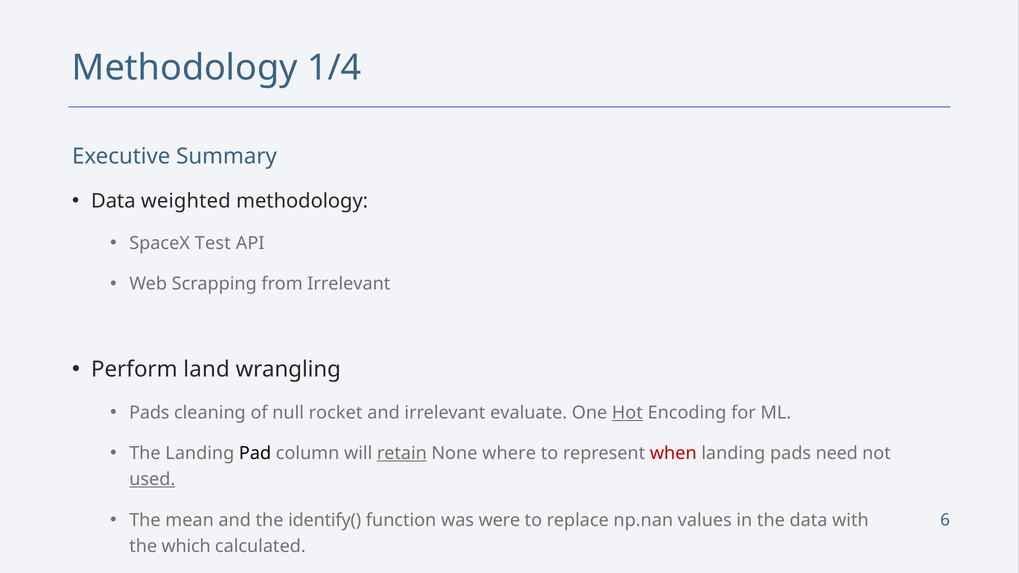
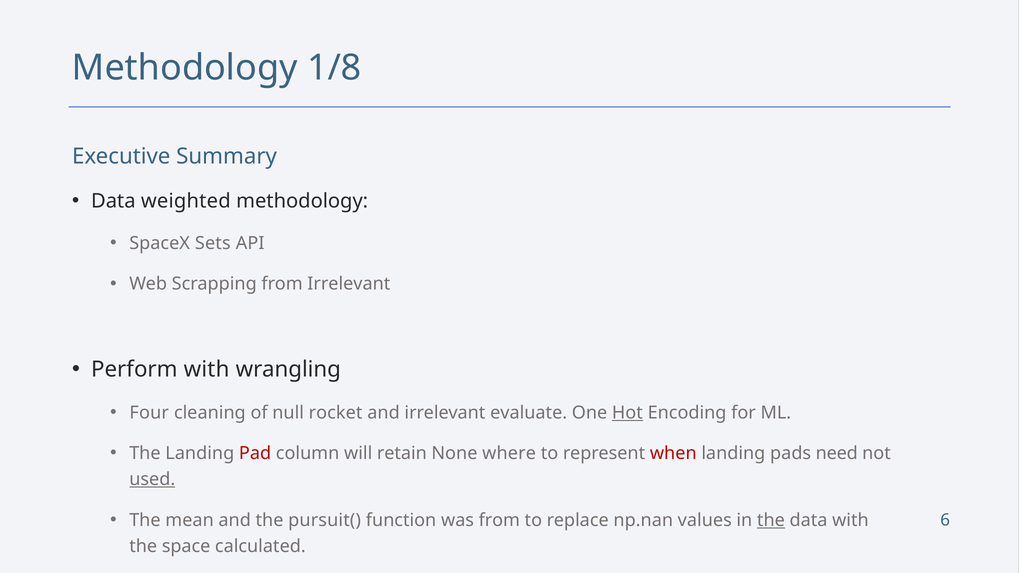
1/4: 1/4 -> 1/8
Test: Test -> Sets
Perform land: land -> with
Pads at (149, 413): Pads -> Four
Pad colour: black -> red
retain underline: present -> none
identify(: identify( -> pursuit(
was were: were -> from
the at (771, 520) underline: none -> present
which: which -> space
